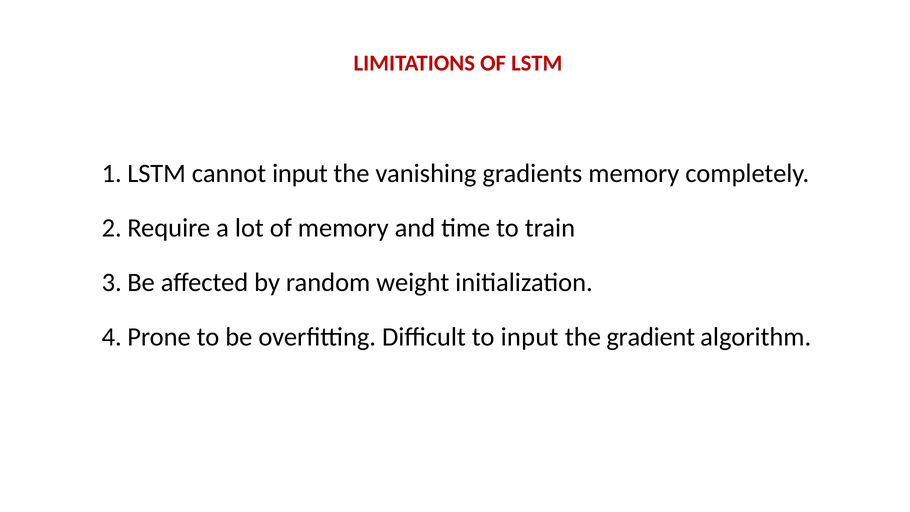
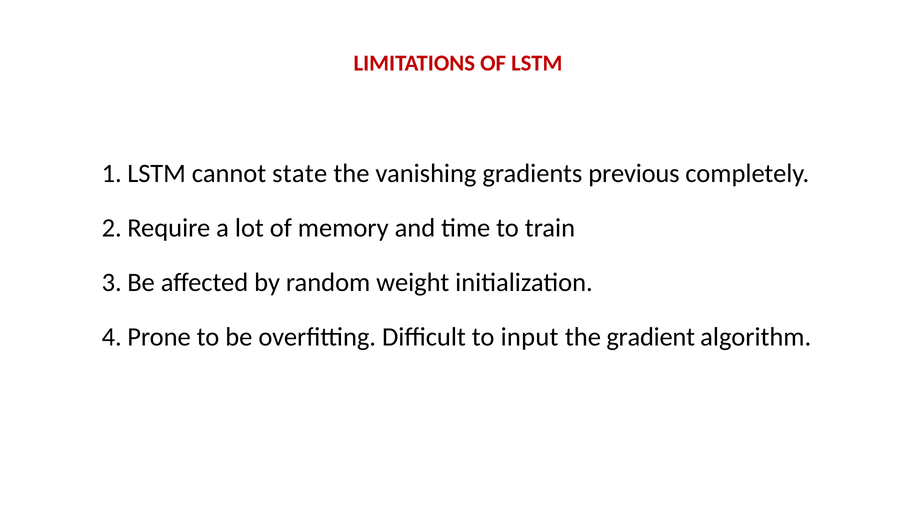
cannot input: input -> state
gradients memory: memory -> previous
